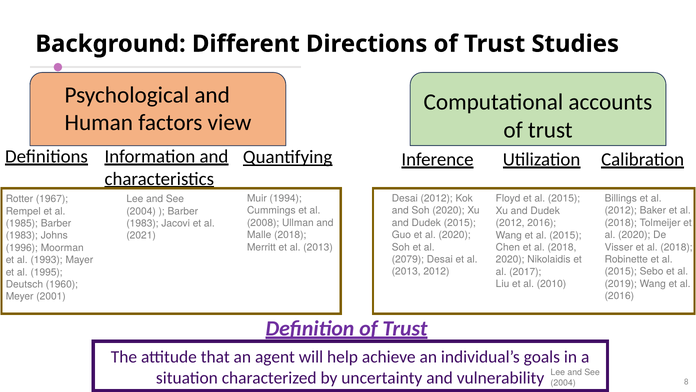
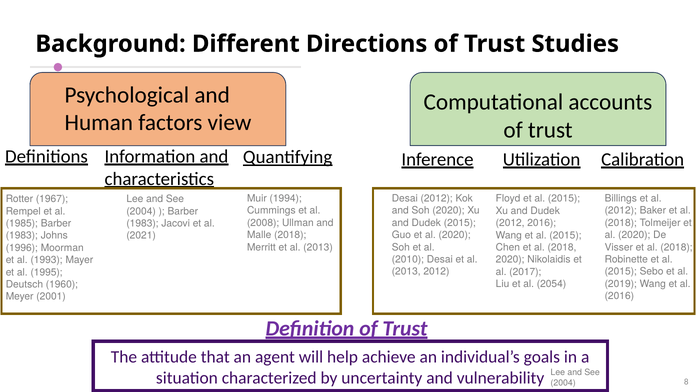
2079: 2079 -> 2010
2010: 2010 -> 2054
